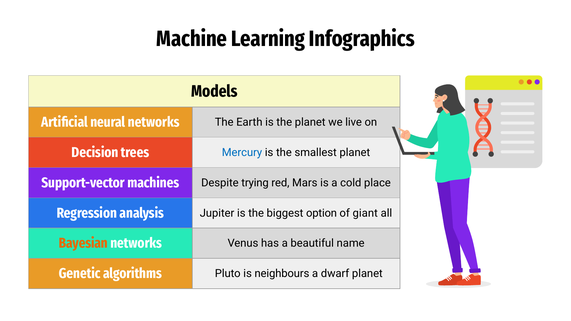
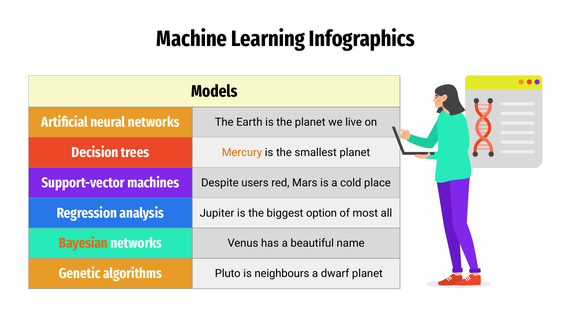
Mercury colour: blue -> orange
trying: trying -> users
giant: giant -> most
